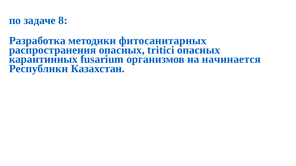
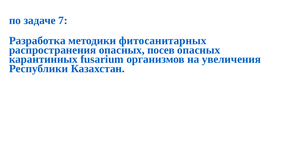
8: 8 -> 7
tritici: tritici -> посев
начинается: начинается -> увеличения
